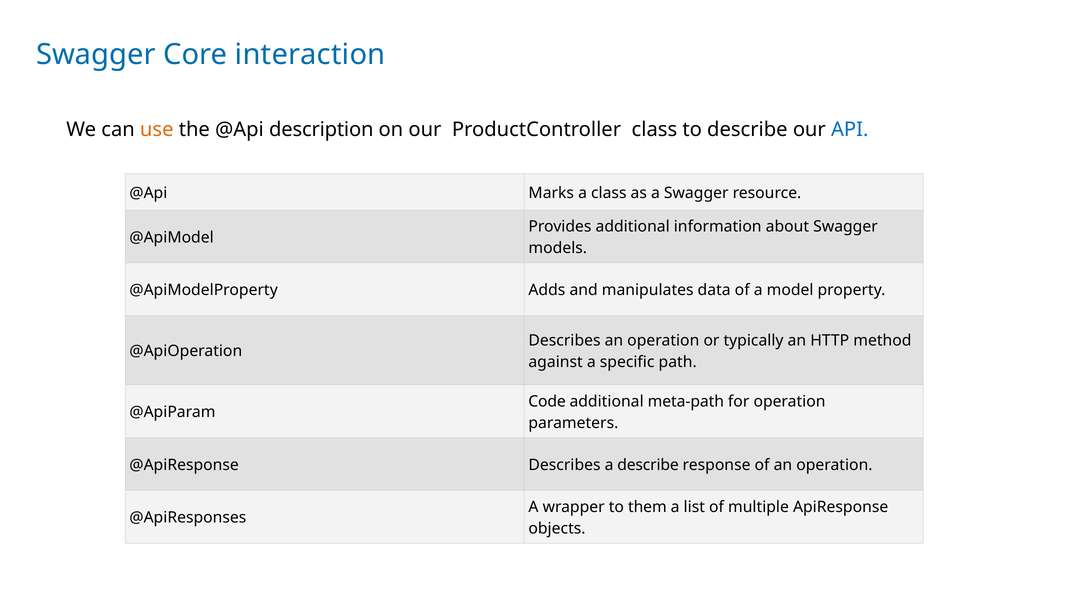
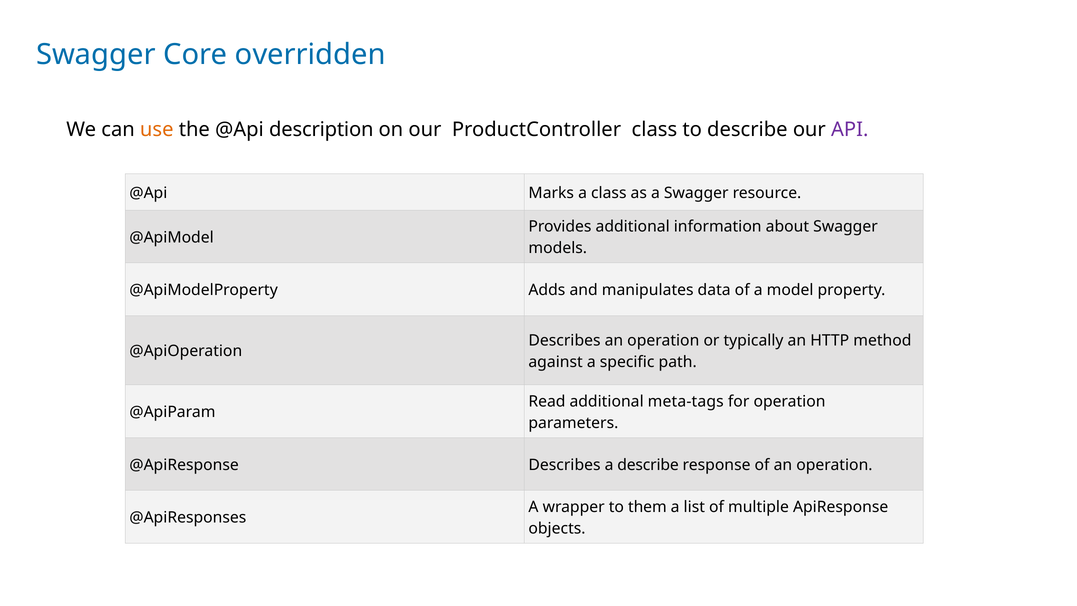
interaction: interaction -> overridden
API colour: blue -> purple
Code: Code -> Read
meta-path: meta-path -> meta-tags
